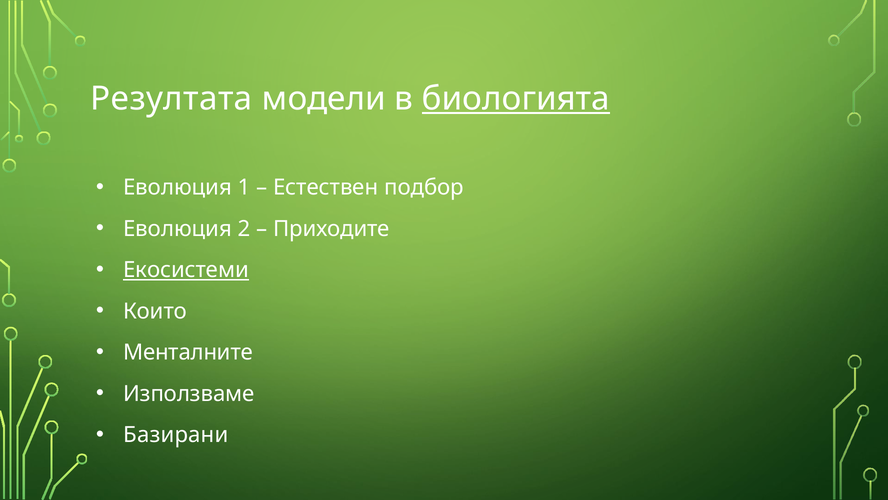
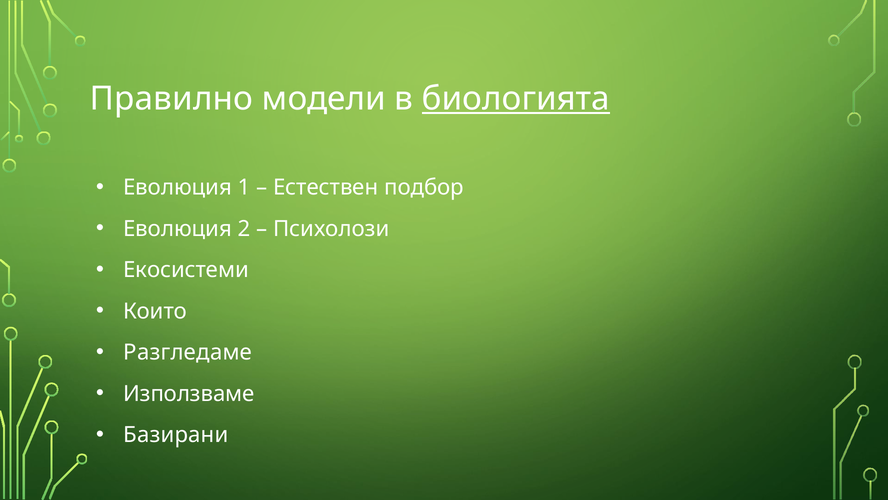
Резултата: Резултата -> Правилно
Приходите: Приходите -> Психолози
Екосистеми underline: present -> none
Менталните: Менталните -> Разгледаме
